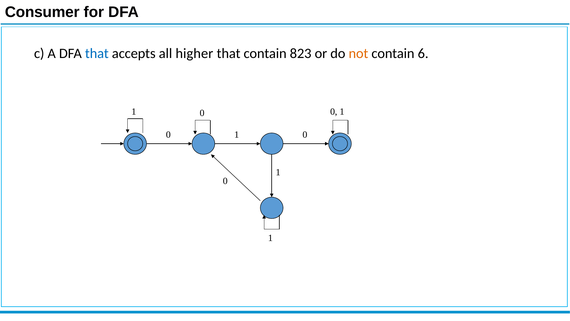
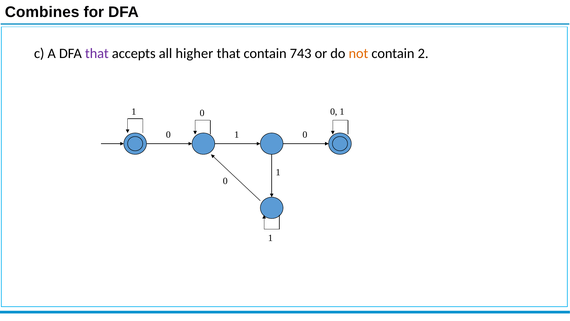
Consumer: Consumer -> Combines
that at (97, 53) colour: blue -> purple
823: 823 -> 743
6: 6 -> 2
